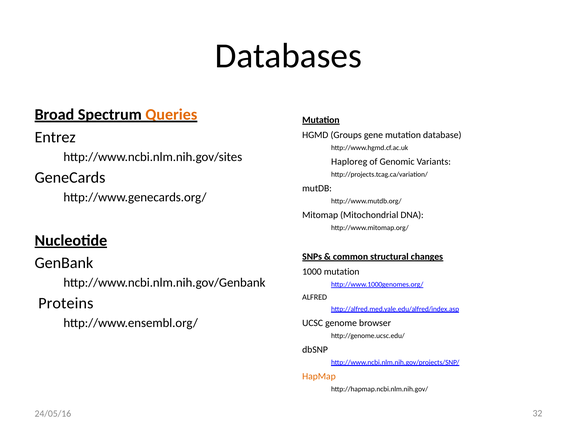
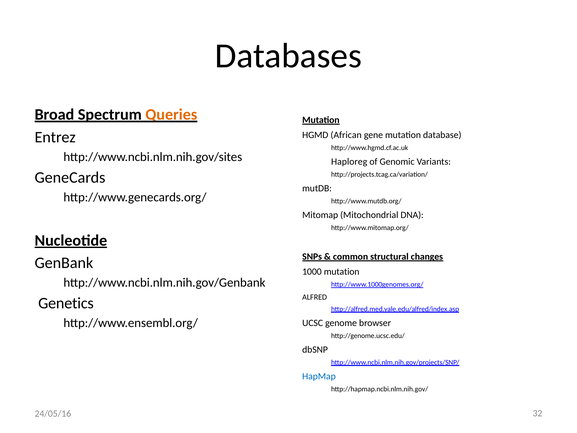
Groups: Groups -> African
Proteins: Proteins -> Genetics
HapMap colour: orange -> blue
